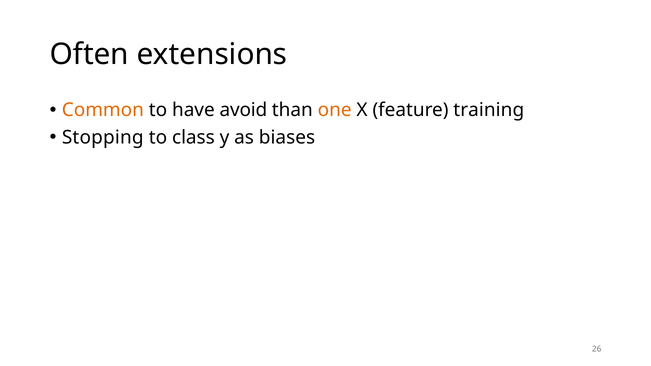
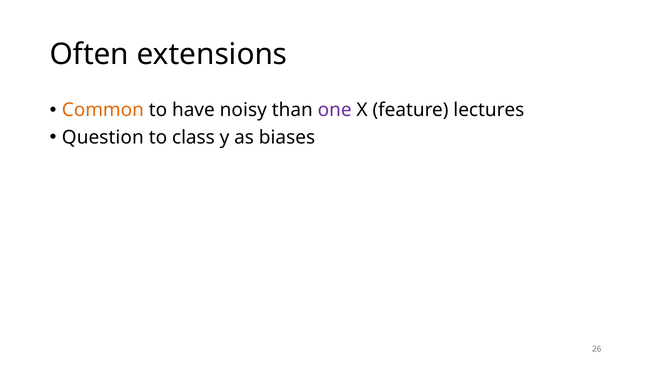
avoid: avoid -> noisy
one colour: orange -> purple
training: training -> lectures
Stopping: Stopping -> Question
